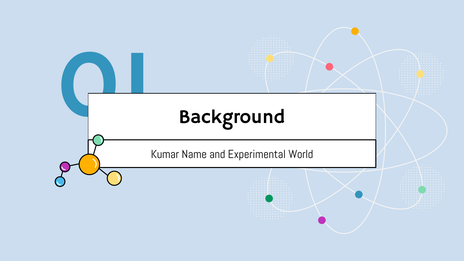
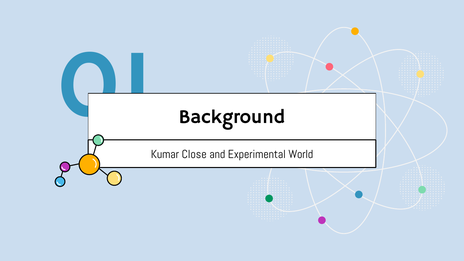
Name: Name -> Close
